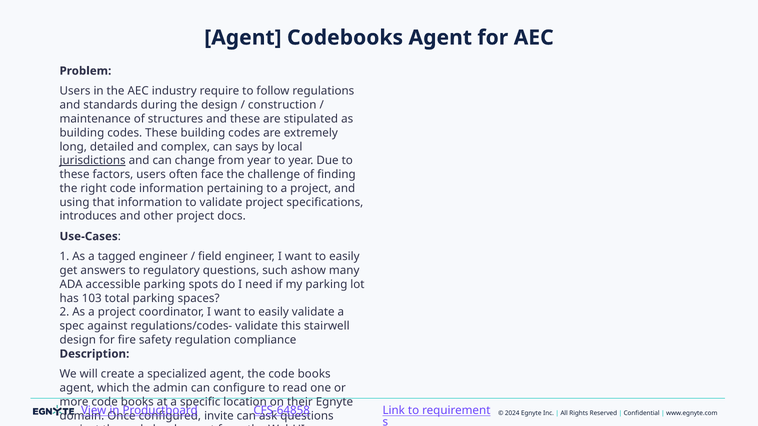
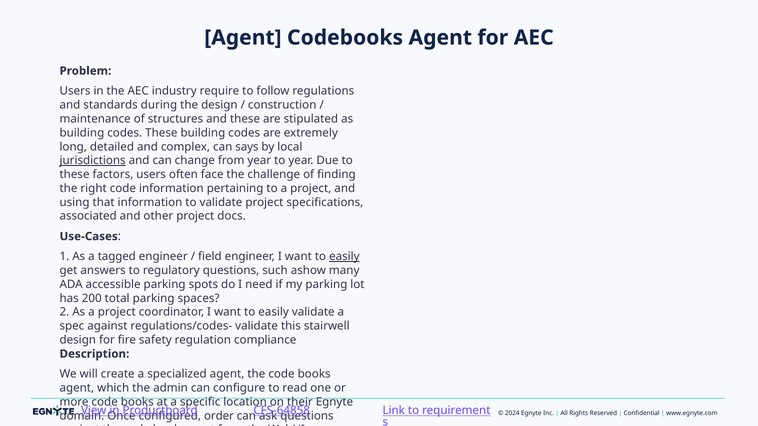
introduces: introduces -> associated
easily at (344, 257) underline: none -> present
103: 103 -> 200
invite: invite -> order
